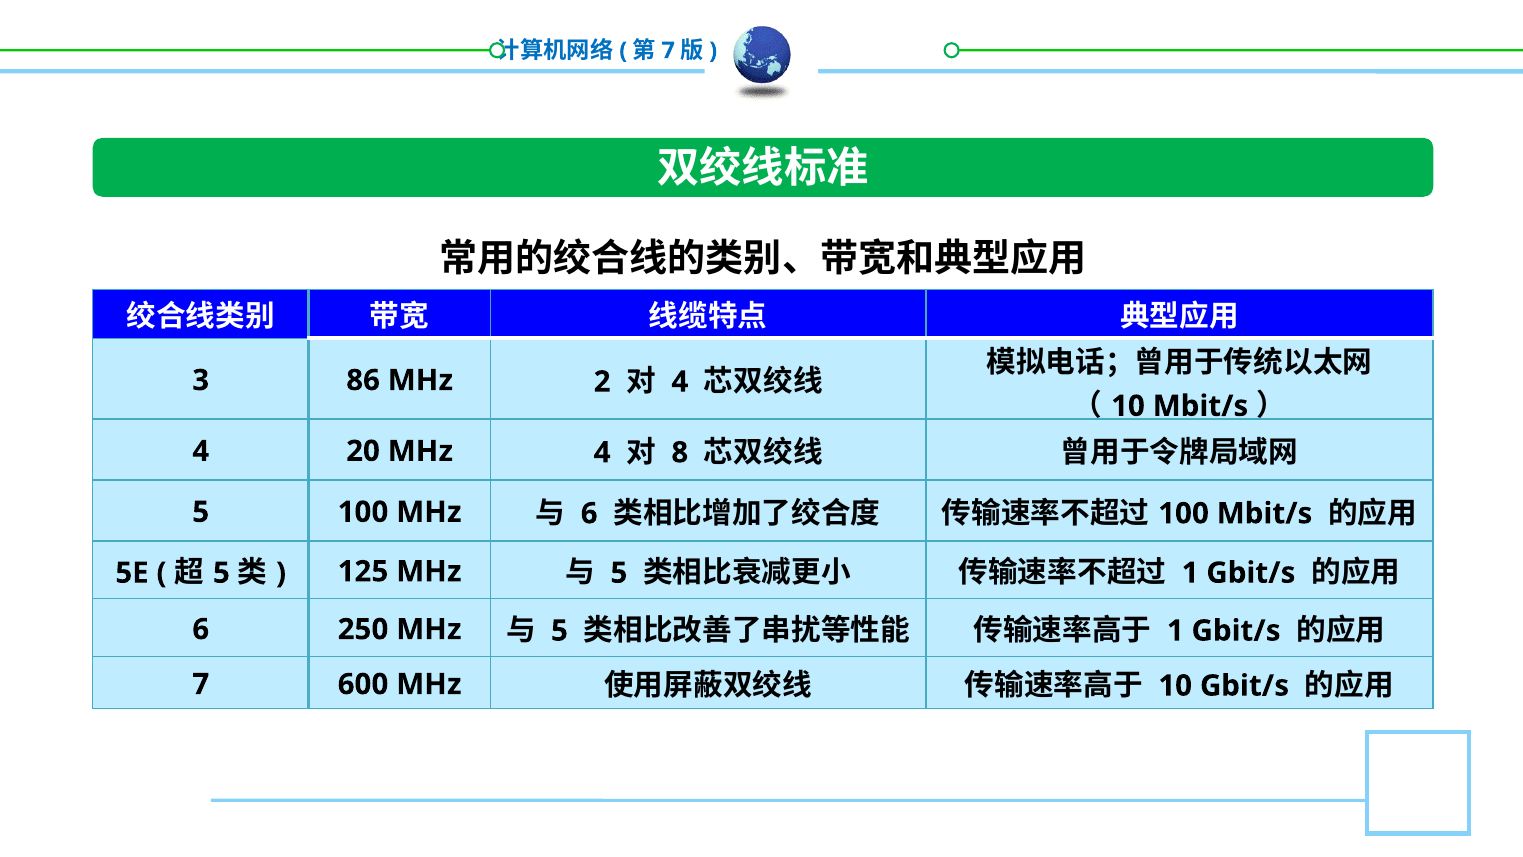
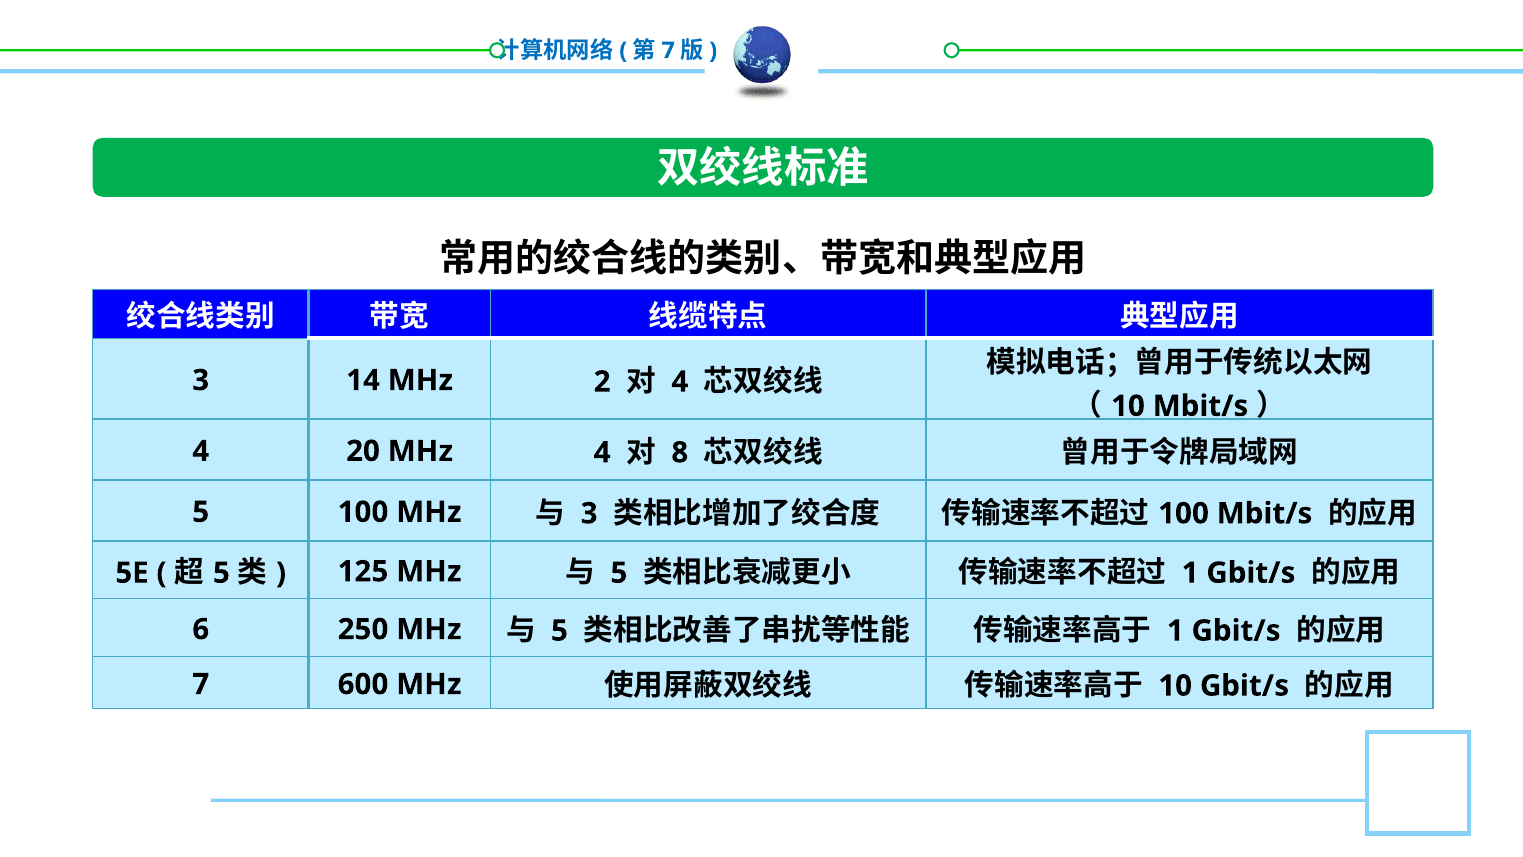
86: 86 -> 14
6 at (589, 513): 6 -> 3
